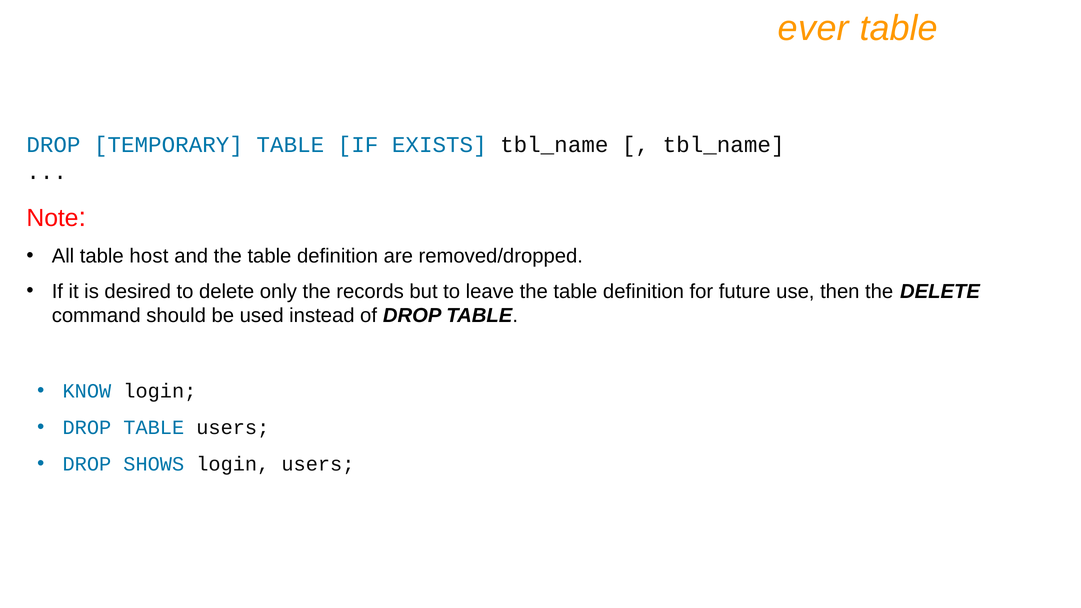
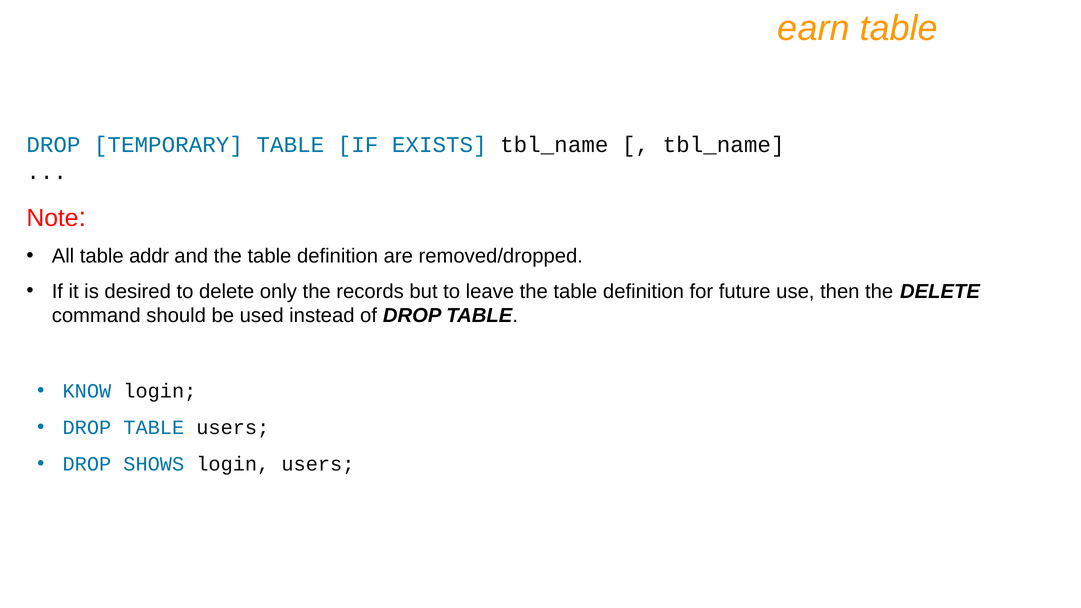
ever: ever -> earn
host: host -> addr
